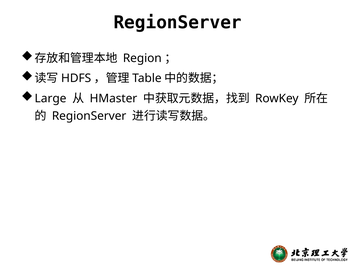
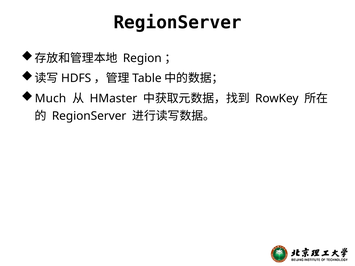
Large: Large -> Much
